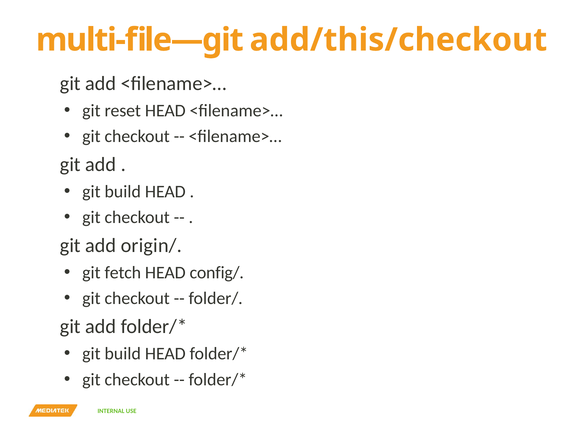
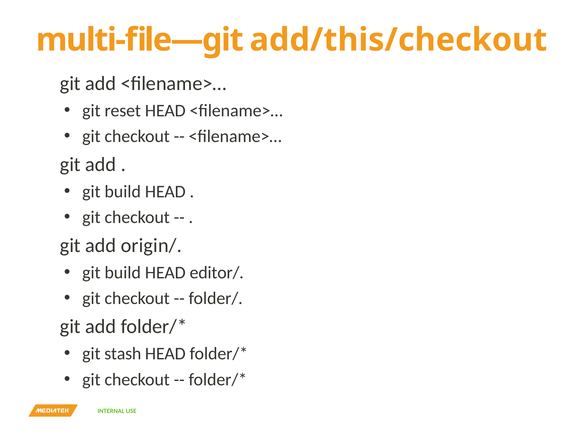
fetch at (123, 273): fetch -> build
config/: config/ -> editor/
build at (123, 354): build -> stash
